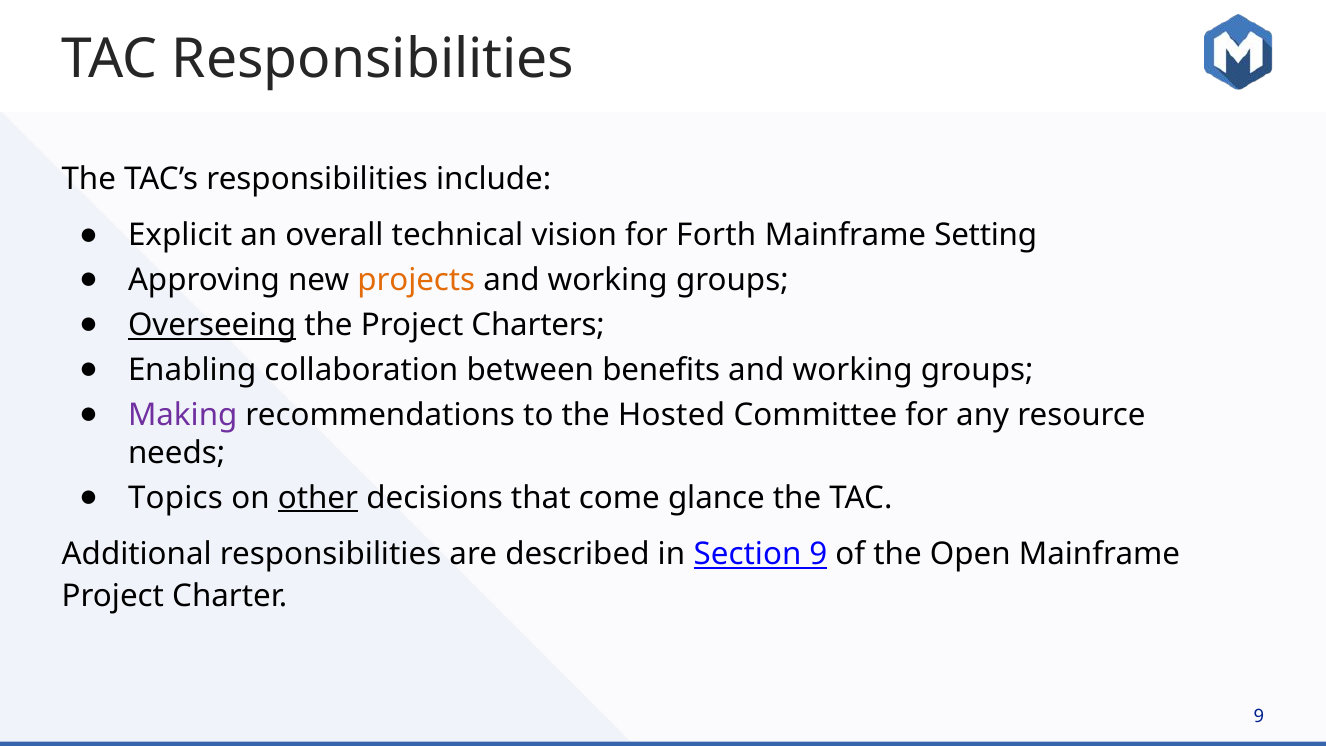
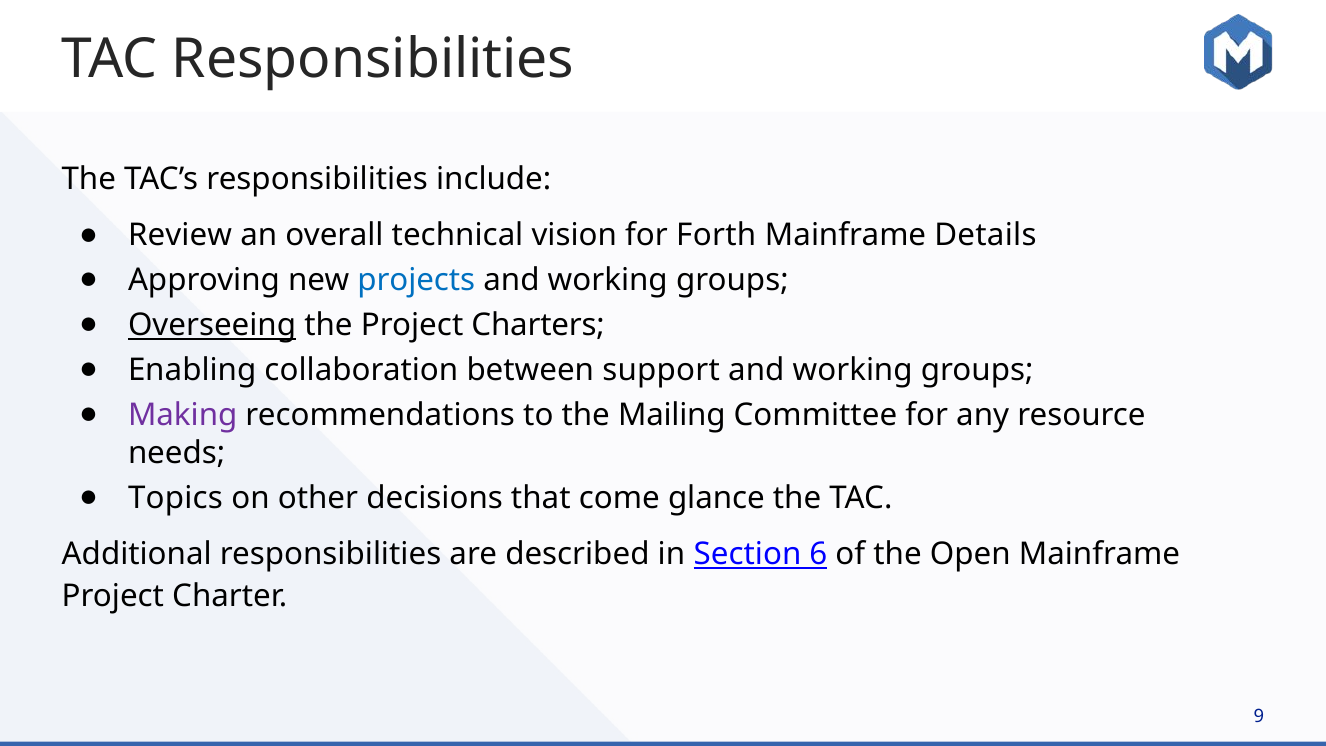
Explicit: Explicit -> Review
Setting: Setting -> Details
projects colour: orange -> blue
benefits: benefits -> support
Hosted: Hosted -> Mailing
other underline: present -> none
Section 9: 9 -> 6
